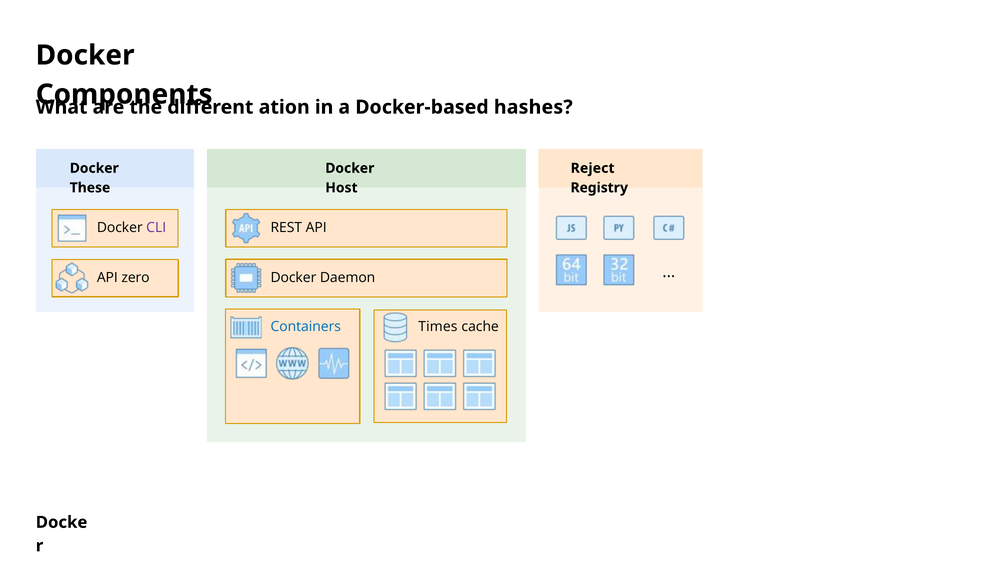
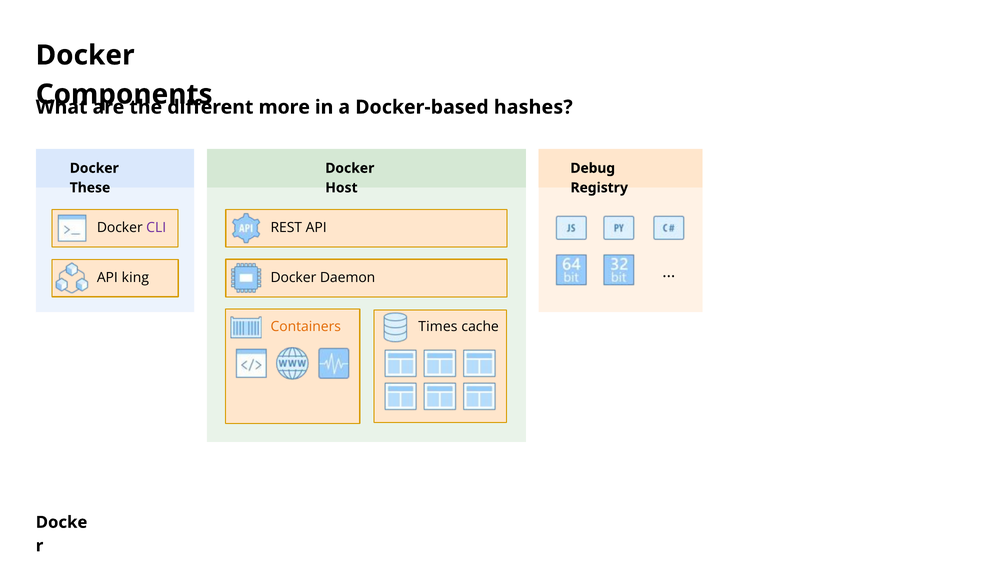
ation: ation -> more
Reject: Reject -> Debug
zero: zero -> king
Containers colour: blue -> orange
